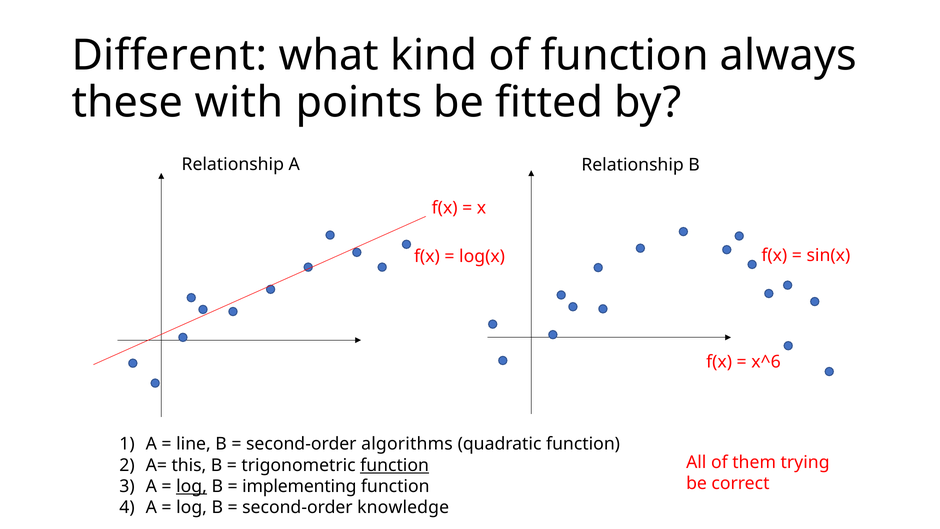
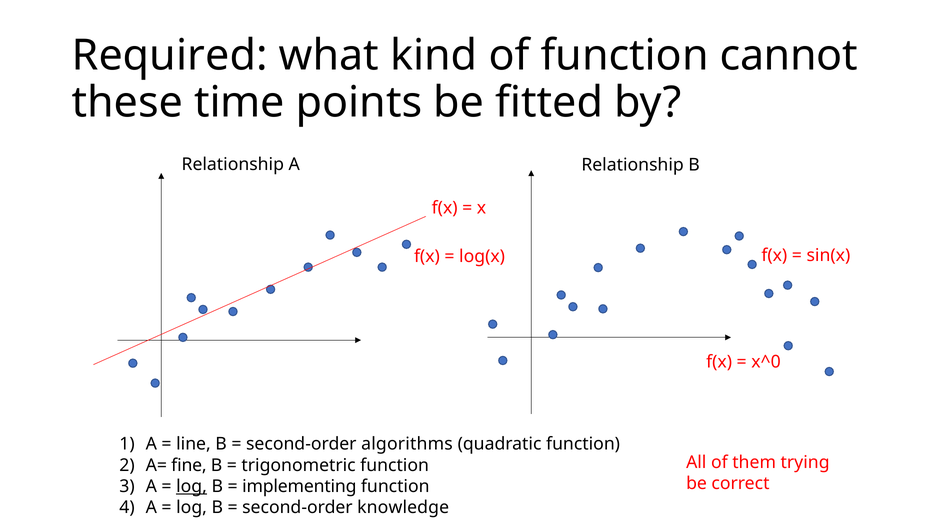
Different: Different -> Required
always: always -> cannot
with: with -> time
x^6: x^6 -> x^0
this: this -> fine
function at (395, 465) underline: present -> none
